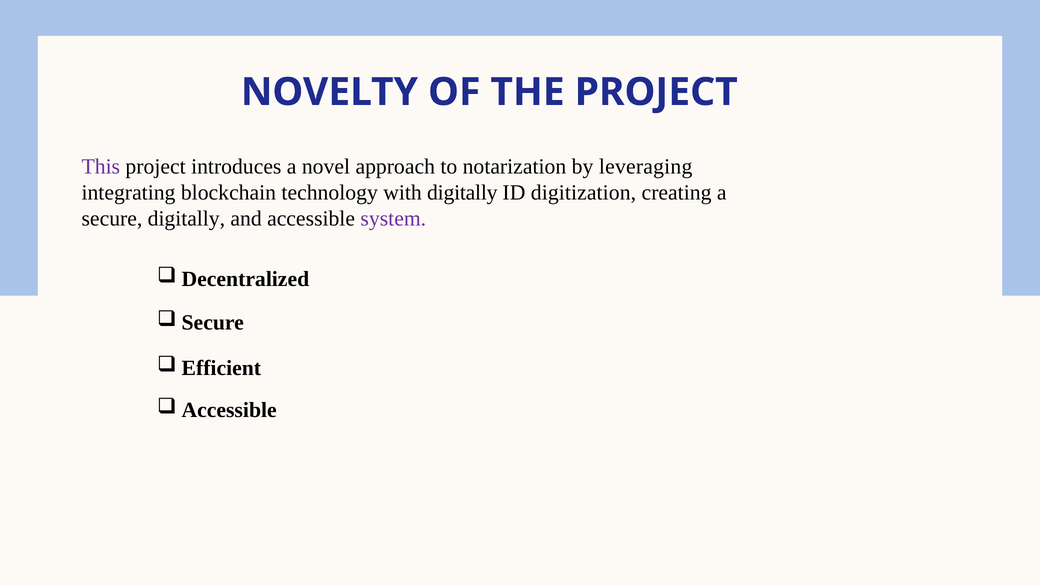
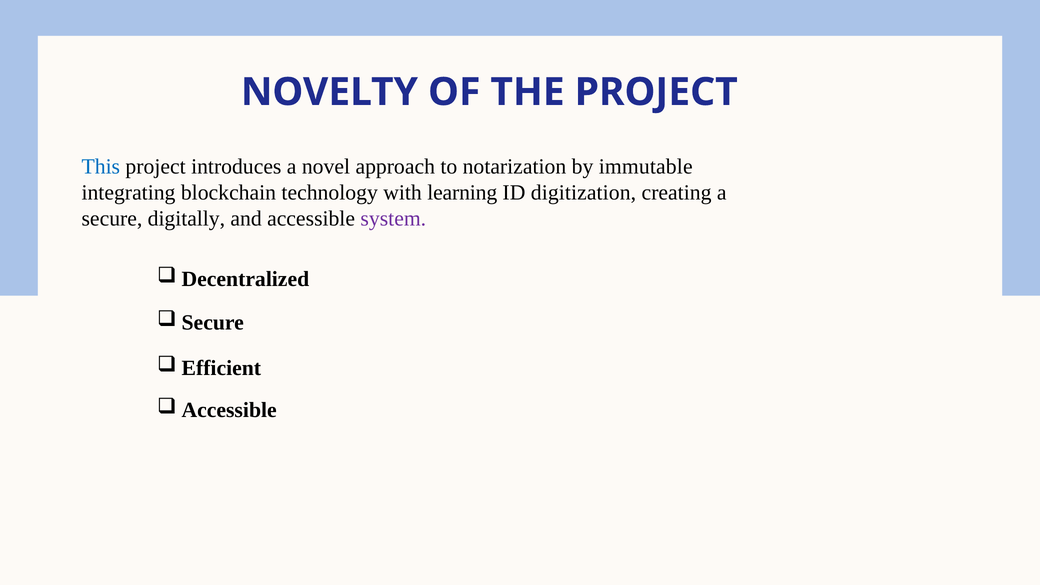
This colour: purple -> blue
leveraging: leveraging -> immutable
with digitally: digitally -> learning
